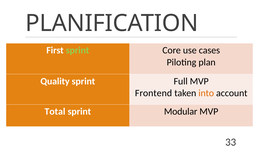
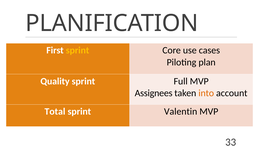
sprint at (78, 50) colour: light green -> yellow
Frontend: Frontend -> Assignees
Modular: Modular -> Valentin
